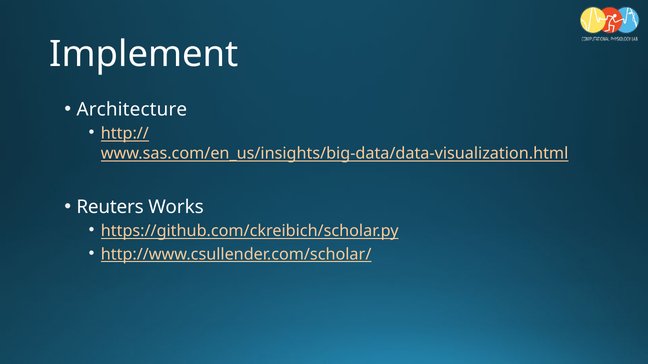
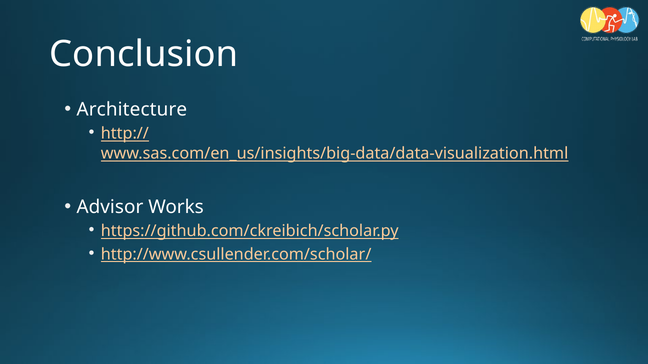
Implement: Implement -> Conclusion
Reuters: Reuters -> Advisor
